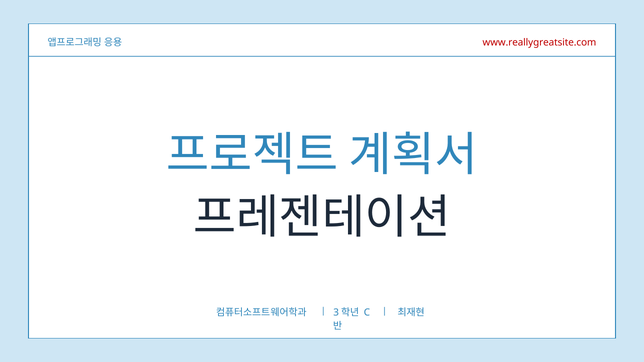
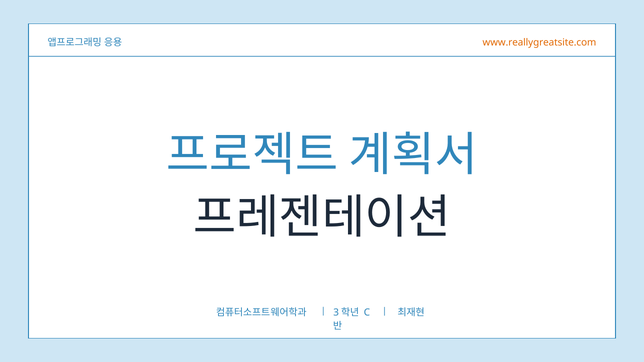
www.reallygreatsite.com colour: red -> orange
